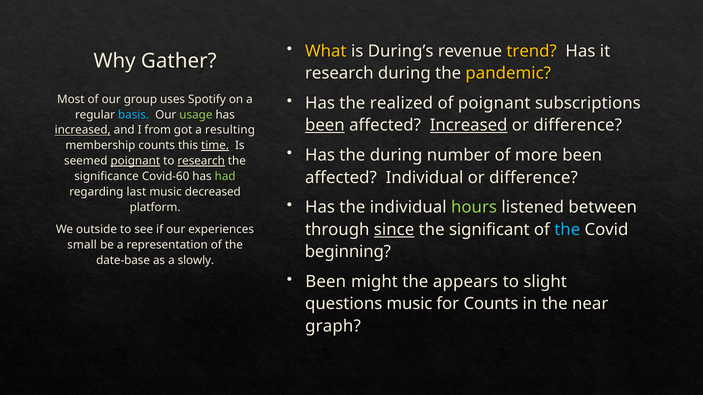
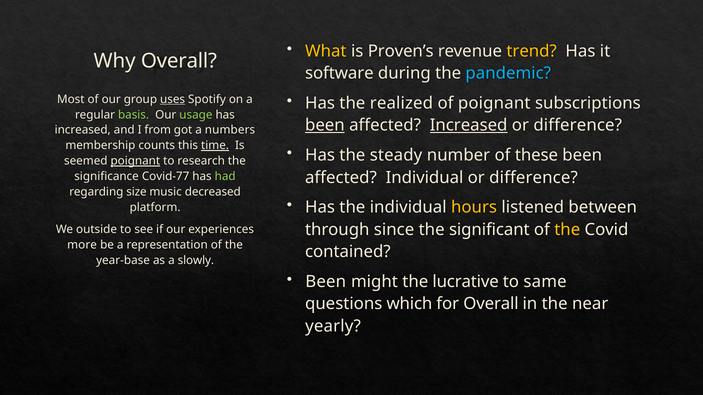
During’s: During’s -> Proven’s
Why Gather: Gather -> Overall
research at (339, 73): research -> software
pandemic colour: yellow -> light blue
uses underline: none -> present
basis colour: light blue -> light green
increased at (83, 130) underline: present -> none
resulting: resulting -> numbers
the during: during -> steady
more: more -> these
research at (201, 161) underline: present -> none
Covid-60: Covid-60 -> Covid-77
last: last -> size
hours colour: light green -> yellow
since underline: present -> none
the at (567, 230) colour: light blue -> yellow
small: small -> more
beginning: beginning -> contained
date-base: date-base -> year-base
appears: appears -> lucrative
slight: slight -> same
questions music: music -> which
for Counts: Counts -> Overall
graph: graph -> yearly
